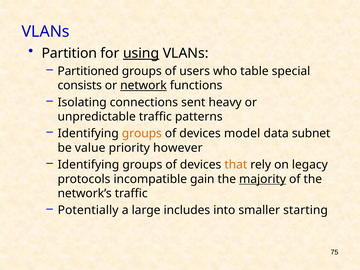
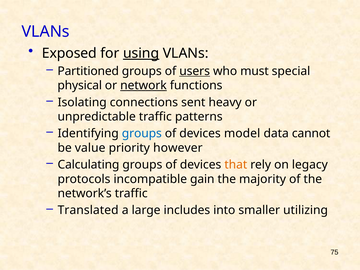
Partition: Partition -> Exposed
users underline: none -> present
table: table -> must
consists: consists -> physical
groups at (142, 133) colour: orange -> blue
subnet: subnet -> cannot
Identifying at (88, 165): Identifying -> Calculating
majority underline: present -> none
Potentially: Potentially -> Translated
starting: starting -> utilizing
